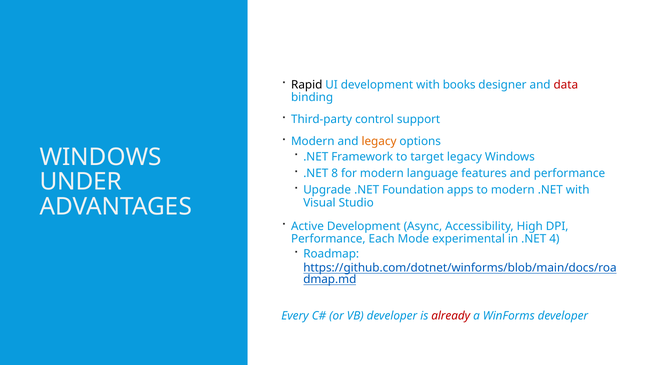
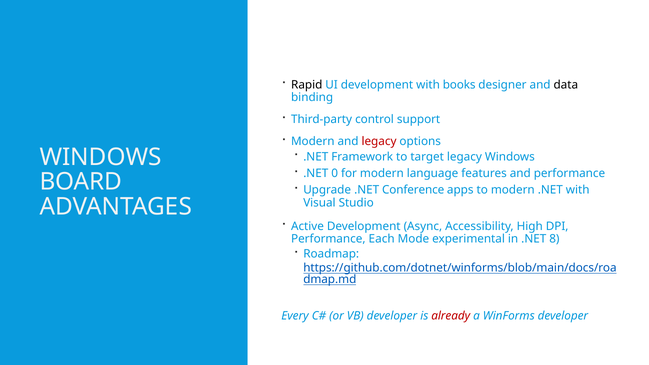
data colour: red -> black
legacy at (379, 142) colour: orange -> red
8: 8 -> 0
UNDER: UNDER -> BOARD
Foundation: Foundation -> Conference
4: 4 -> 8
